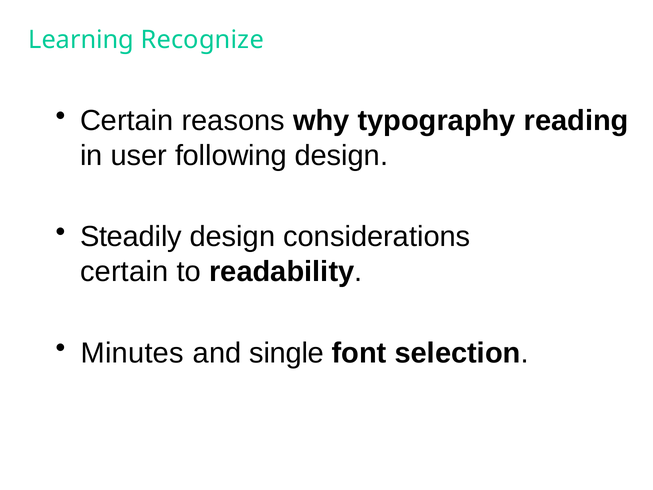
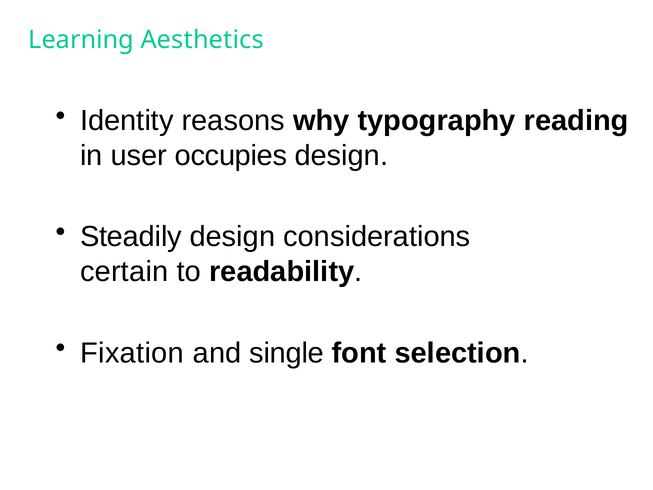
Recognize: Recognize -> Aesthetics
Certain at (127, 121): Certain -> Identity
following: following -> occupies
Minutes: Minutes -> Fixation
